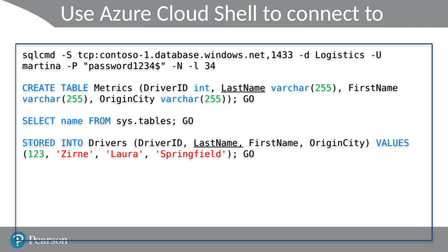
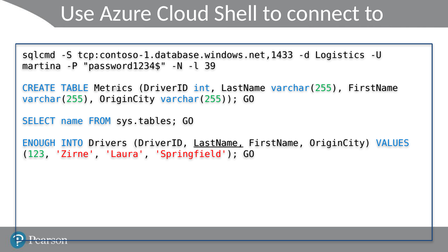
34: 34 -> 39
LastName at (243, 88) underline: present -> none
STORED: STORED -> ENOUGH
